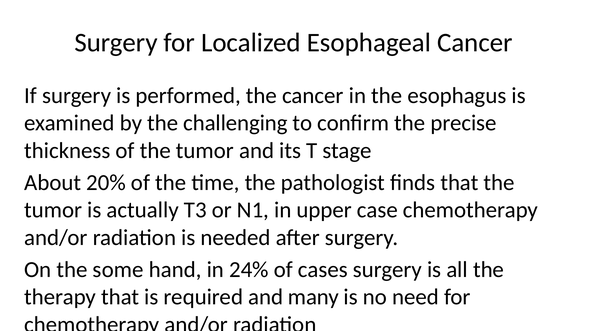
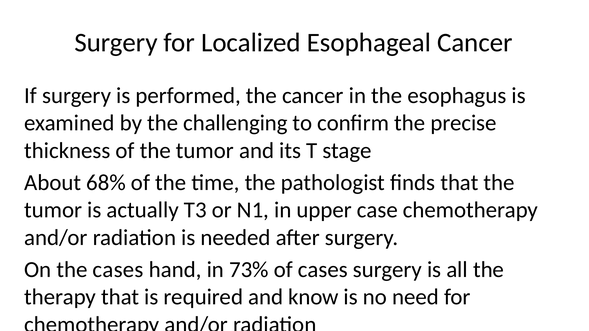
20%: 20% -> 68%
the some: some -> cases
24%: 24% -> 73%
many: many -> know
